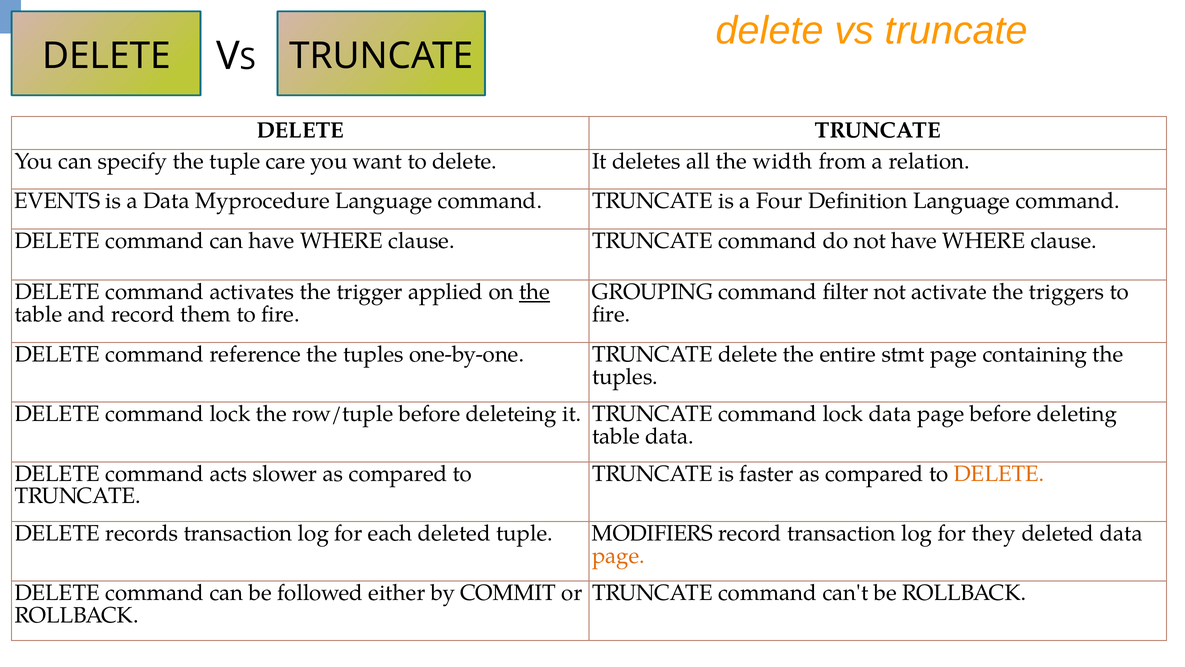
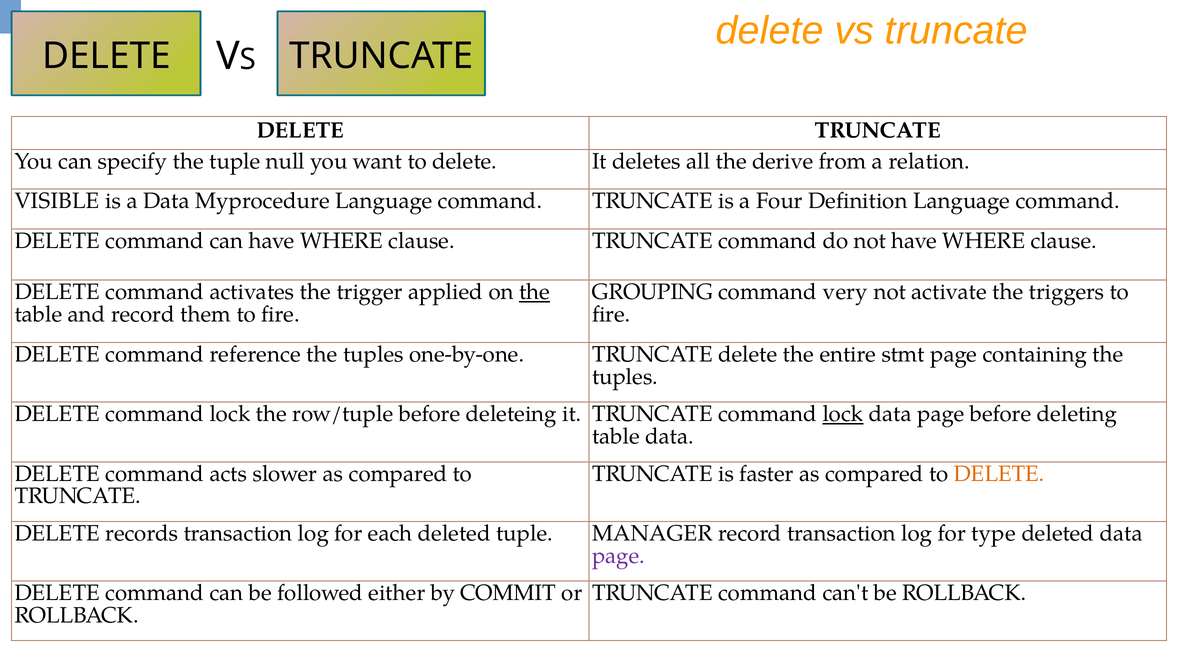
care: care -> null
width: width -> derive
EVENTS: EVENTS -> VISIBLE
filter: filter -> very
lock at (843, 414) underline: none -> present
MODIFIERS: MODIFIERS -> MANAGER
they: they -> type
page at (618, 555) colour: orange -> purple
